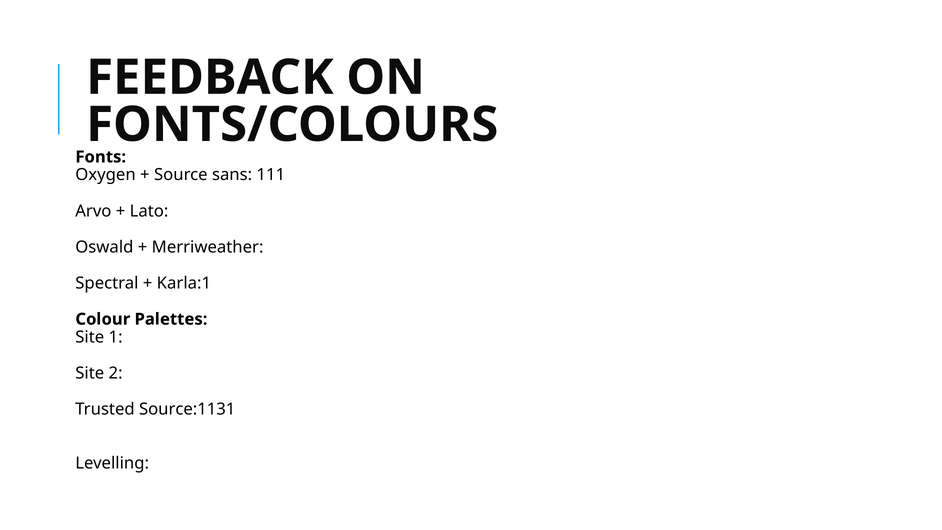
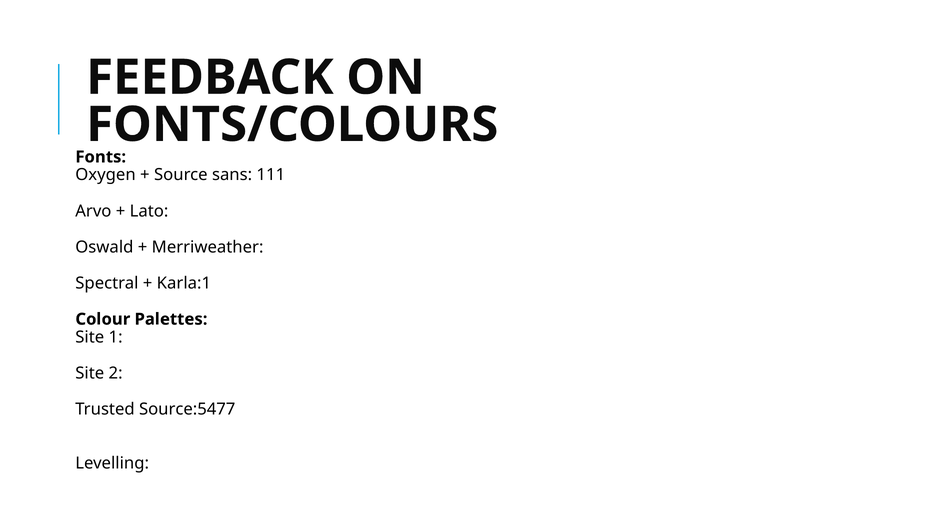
Source:1131: Source:1131 -> Source:5477
